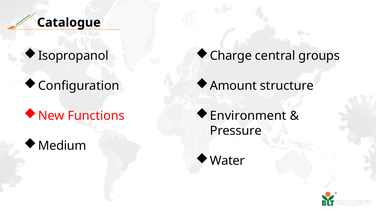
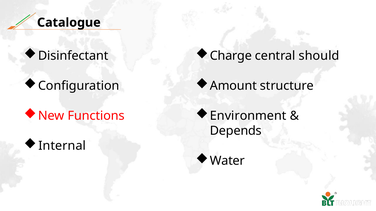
Isopropanol: Isopropanol -> Disinfectant
groups: groups -> should
Pressure: Pressure -> Depends
Medium: Medium -> Internal
